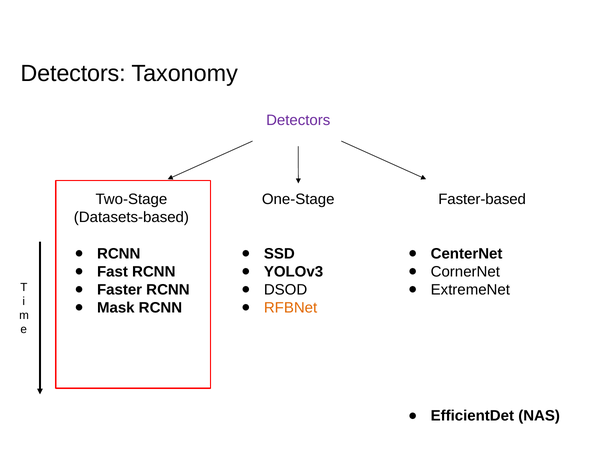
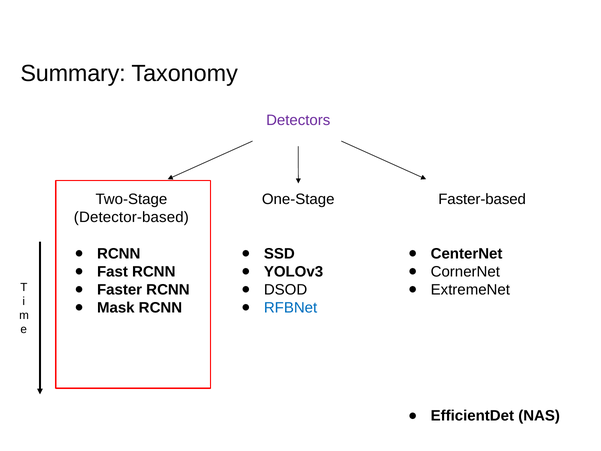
Detectors at (73, 74): Detectors -> Summary
Datasets-based: Datasets-based -> Detector-based
RFBNet colour: orange -> blue
